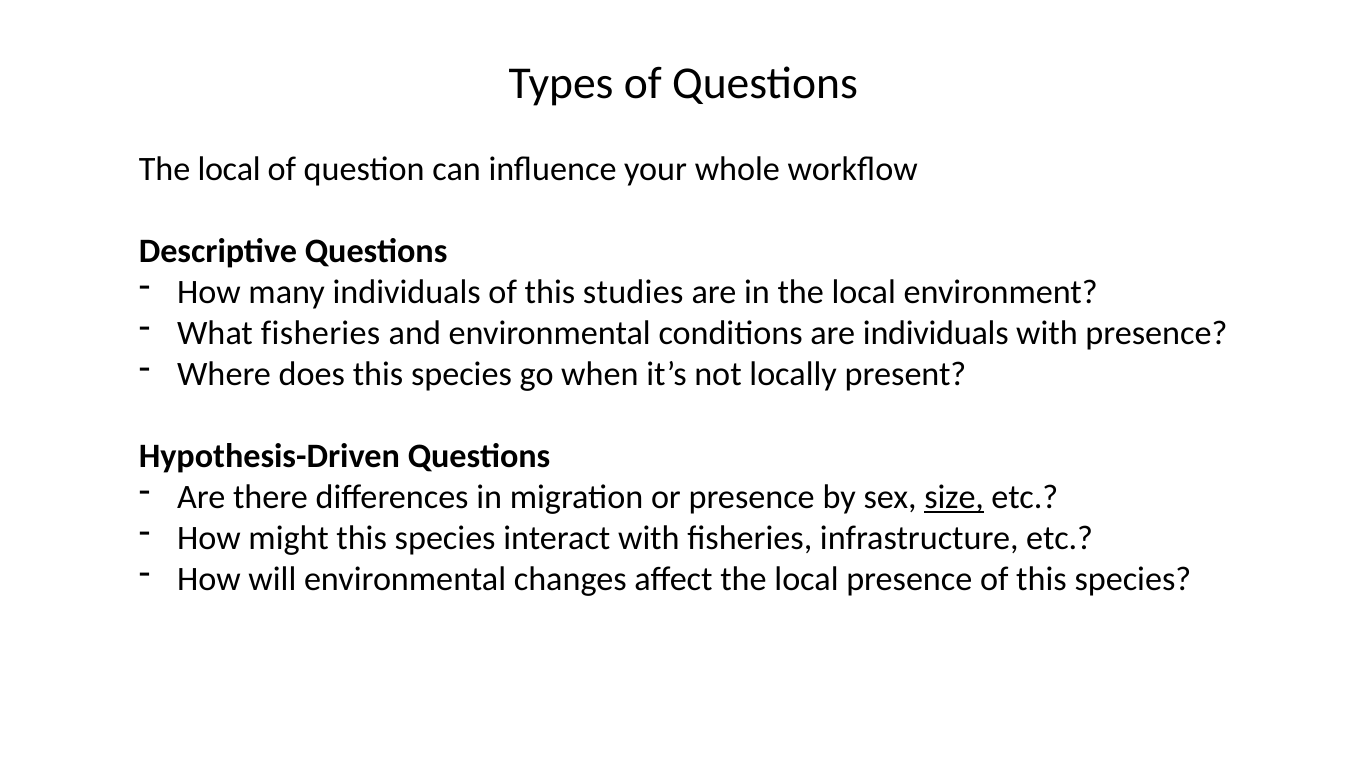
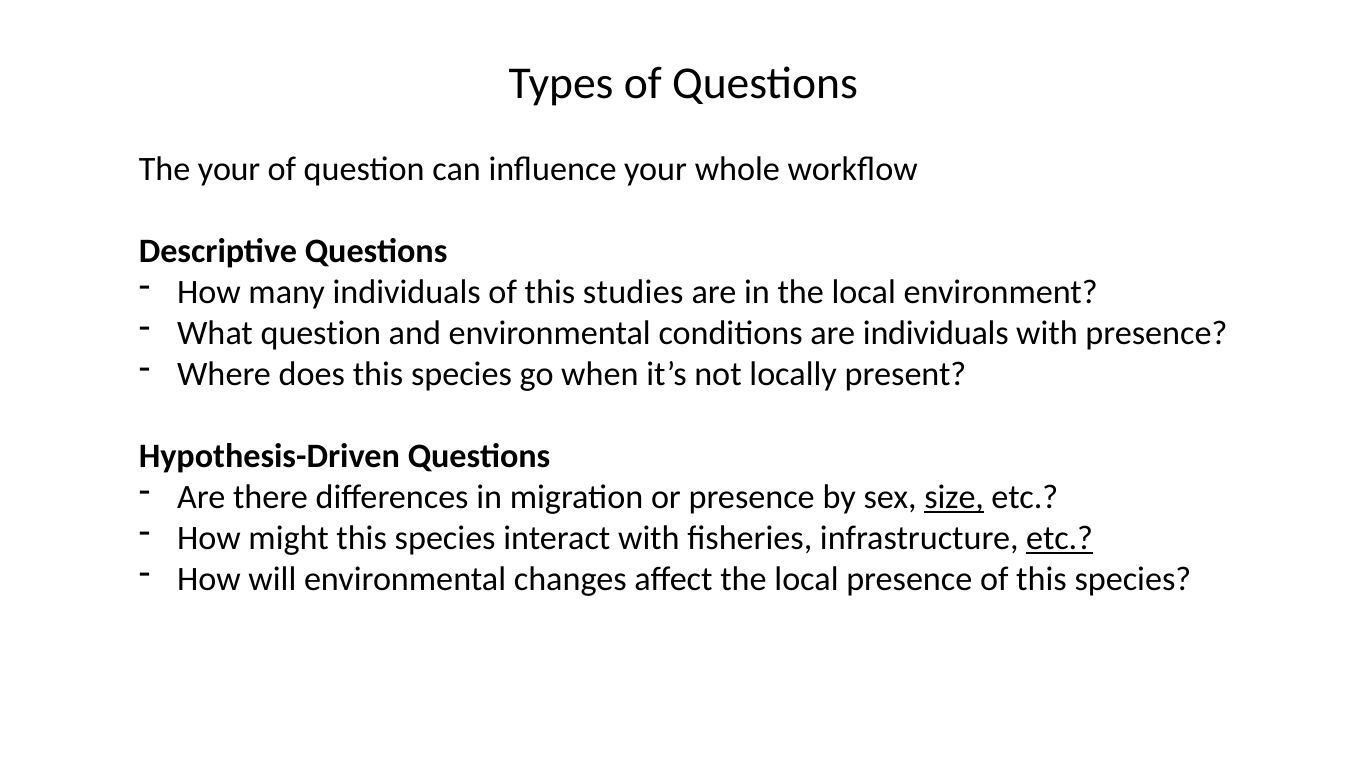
local at (229, 169): local -> your
What fisheries: fisheries -> question
etc at (1060, 538) underline: none -> present
